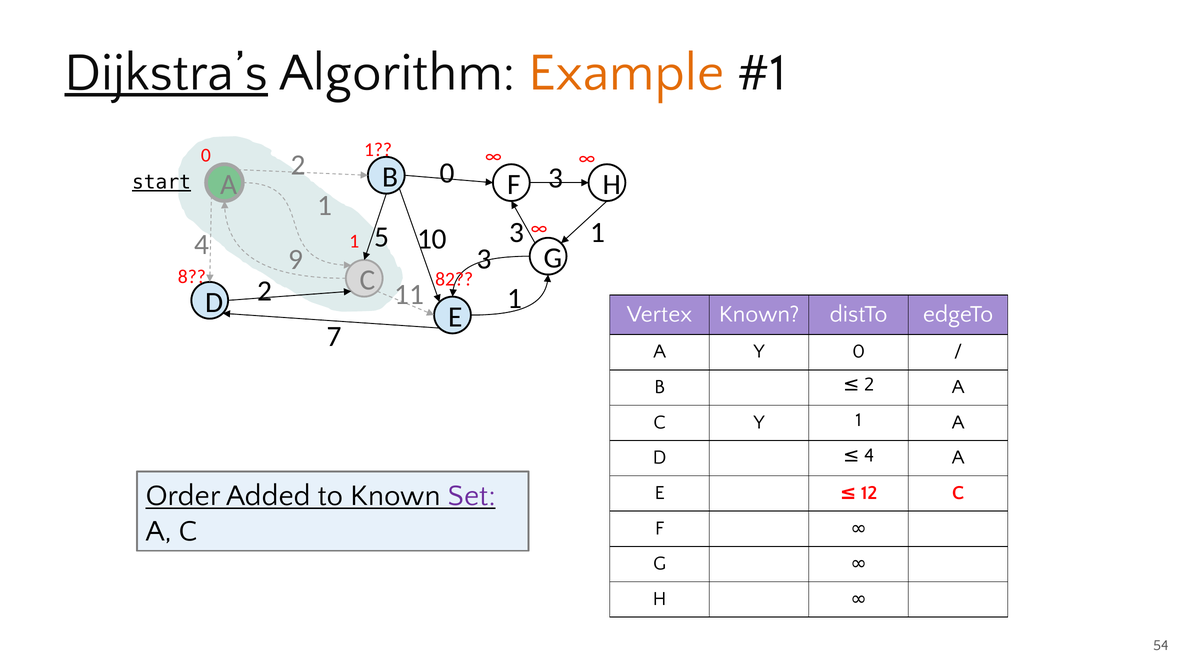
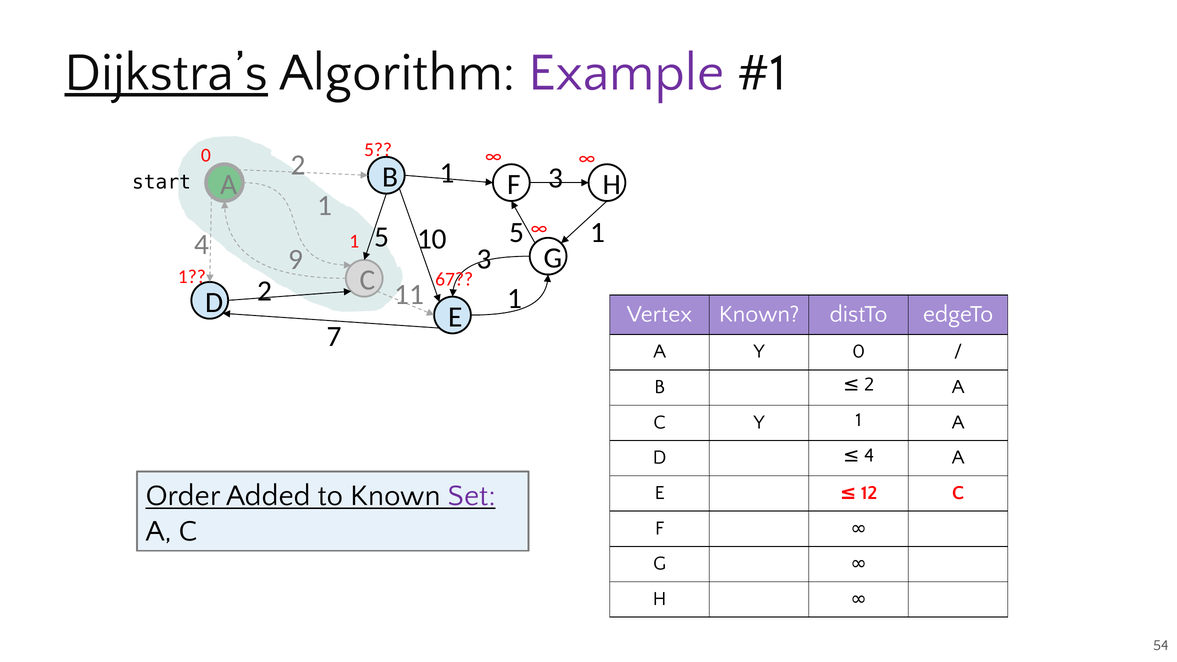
Example colour: orange -> purple
1 at (378, 150): 1 -> 5
2 0: 0 -> 1
start underline: present -> none
10 3: 3 -> 5
8 at (192, 277): 8 -> 1
82: 82 -> 67
